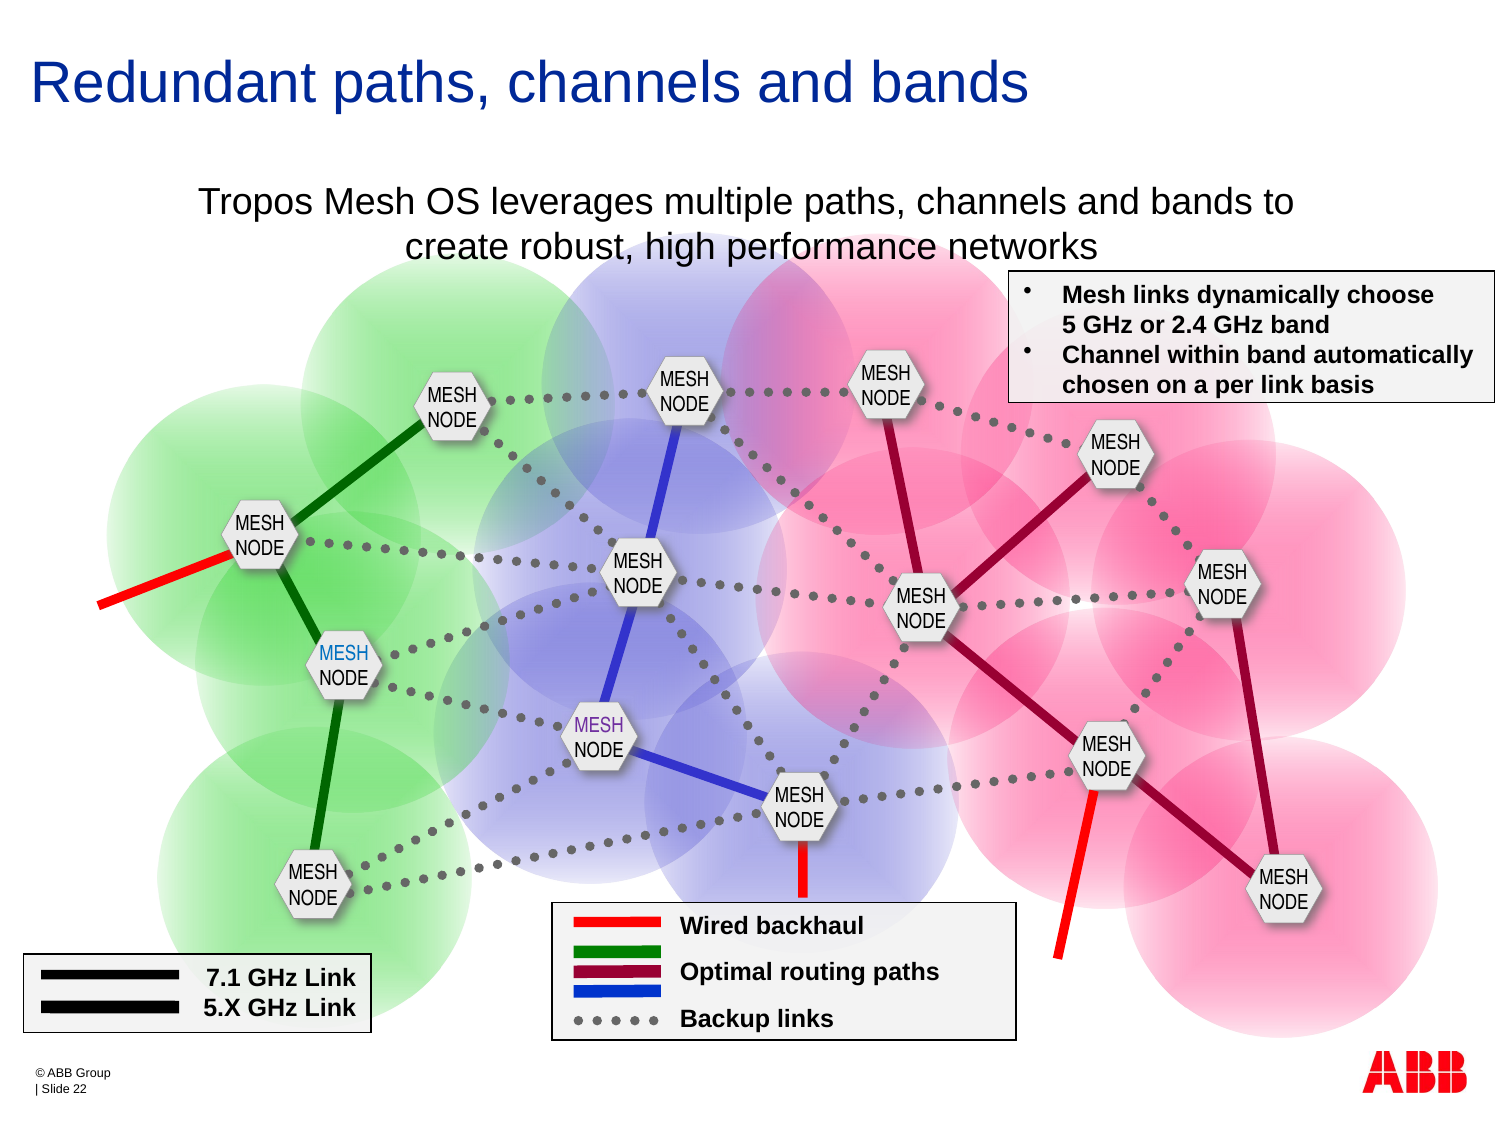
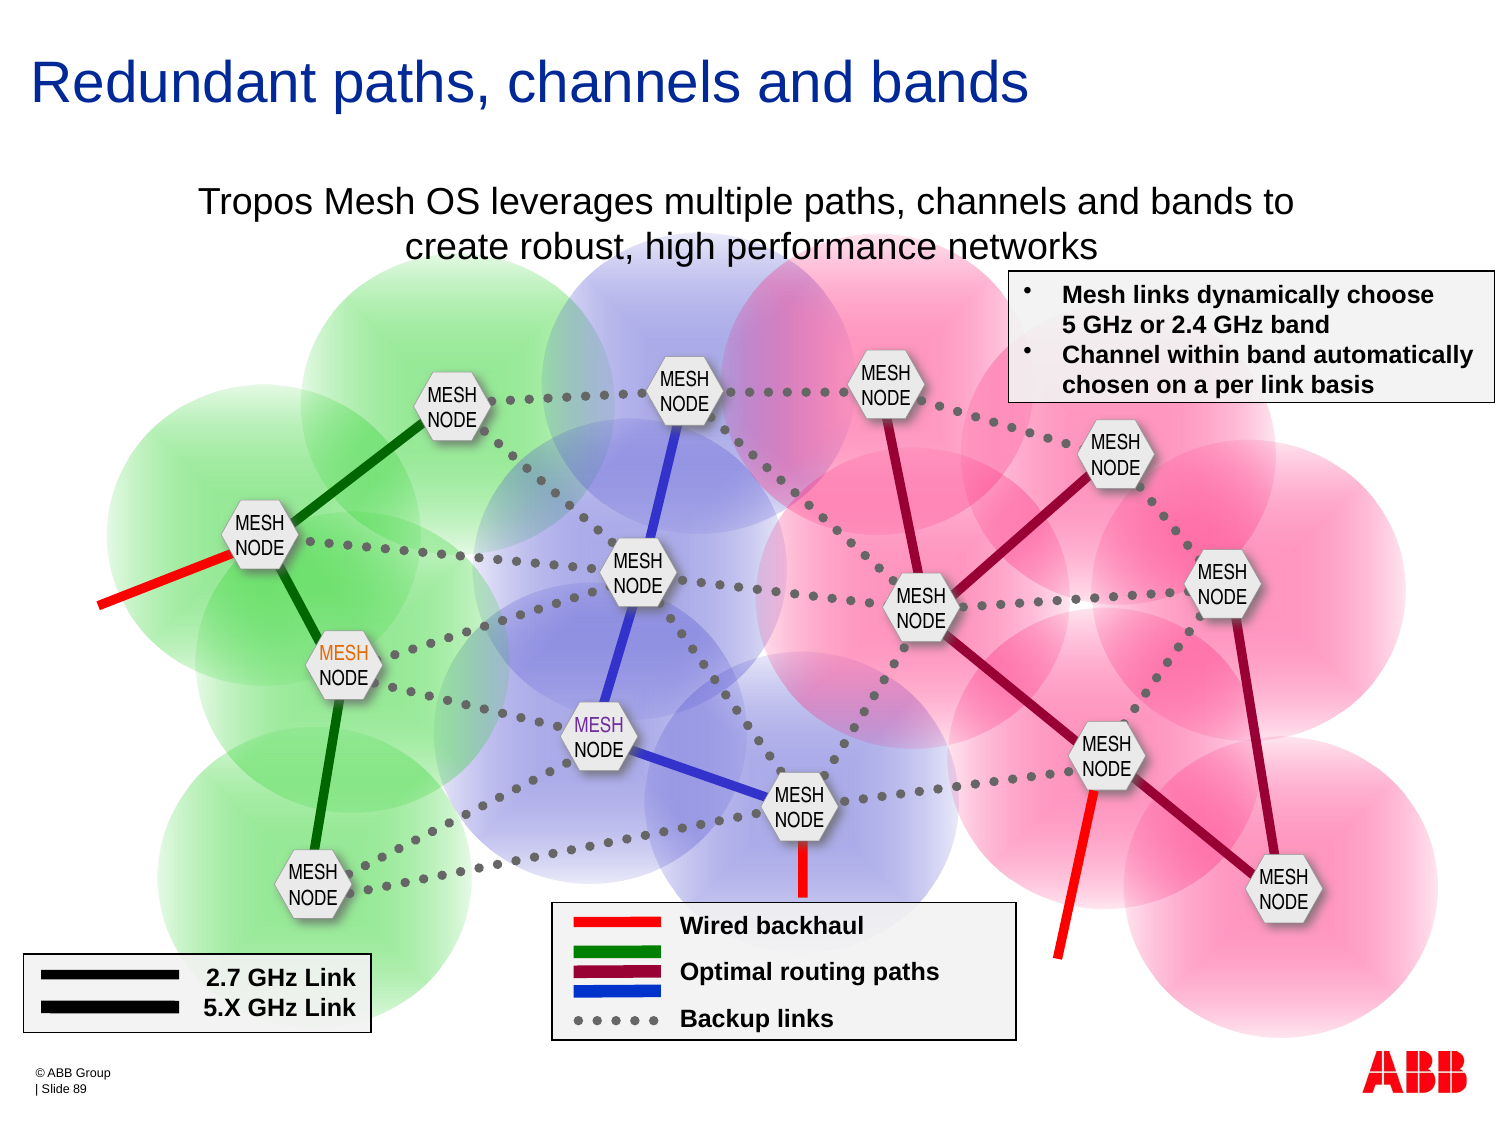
MESH at (344, 654) colour: blue -> orange
7.1: 7.1 -> 2.7
22: 22 -> 89
